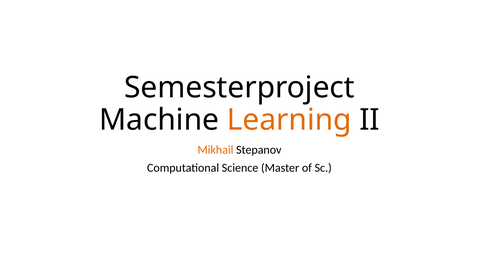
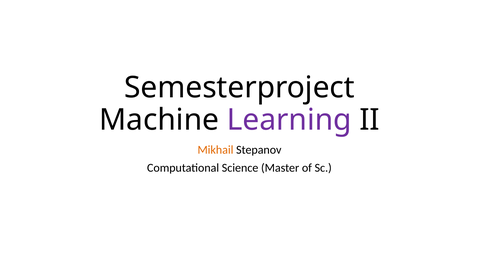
Learning colour: orange -> purple
